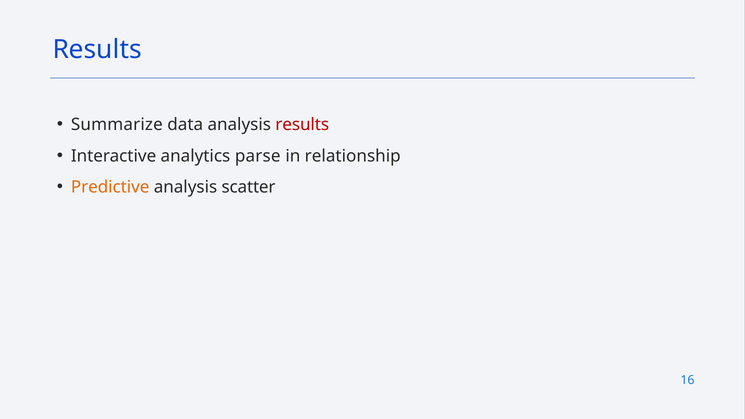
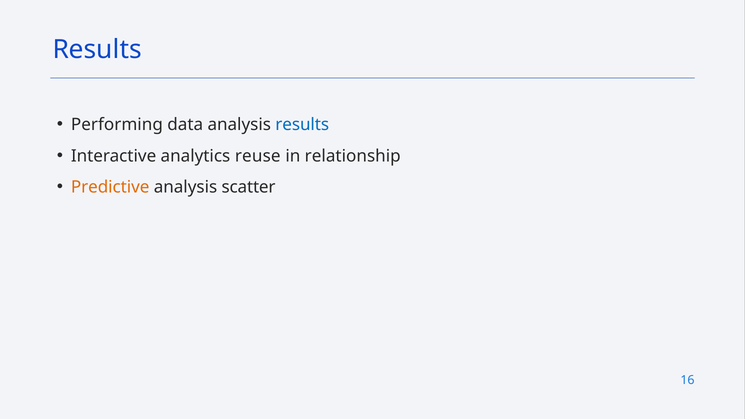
Summarize: Summarize -> Performing
results at (302, 125) colour: red -> blue
parse: parse -> reuse
